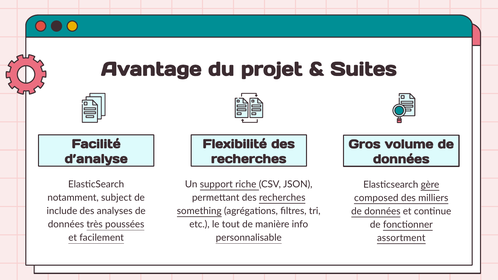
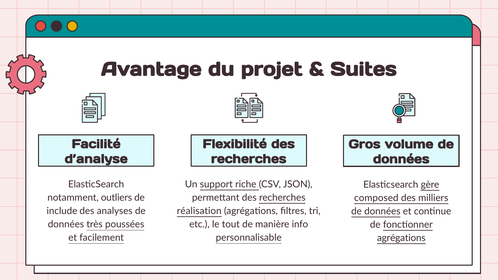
subject: subject -> outliers
something: something -> réalisation
assortment at (401, 238): assortment -> agrégations
